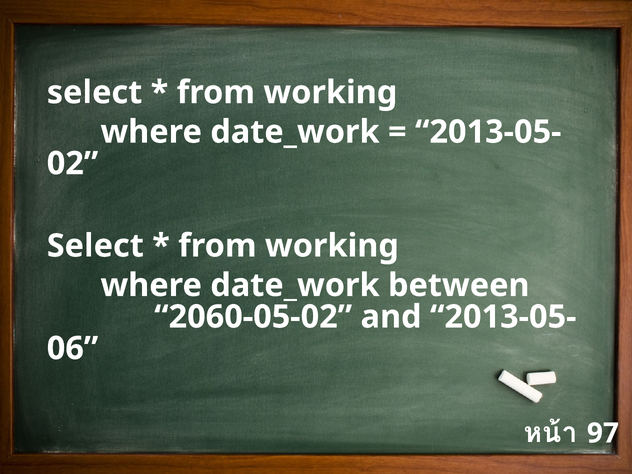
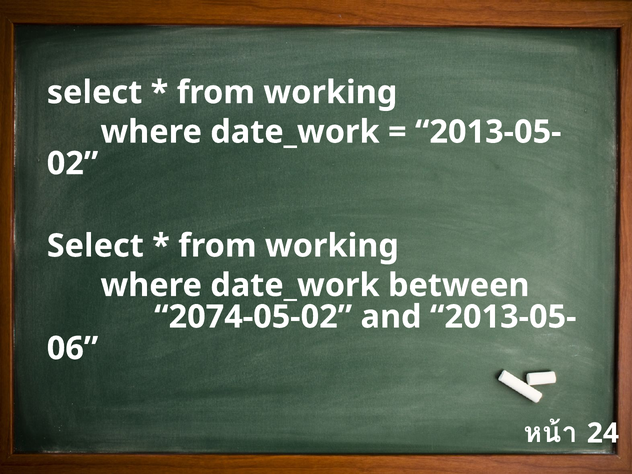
2060-05-02: 2060-05-02 -> 2074-05-02
97: 97 -> 24
